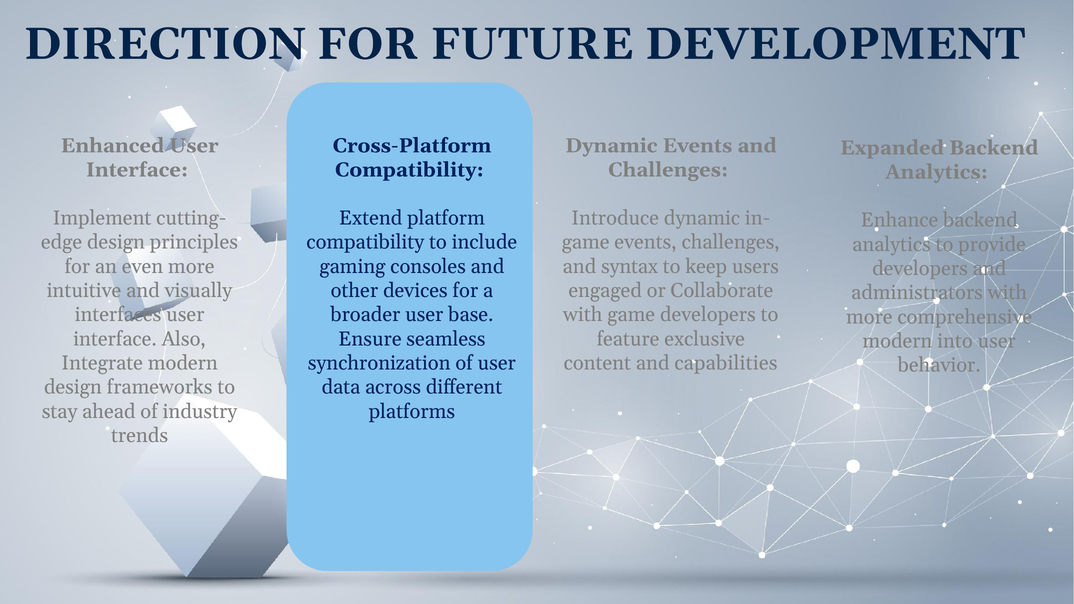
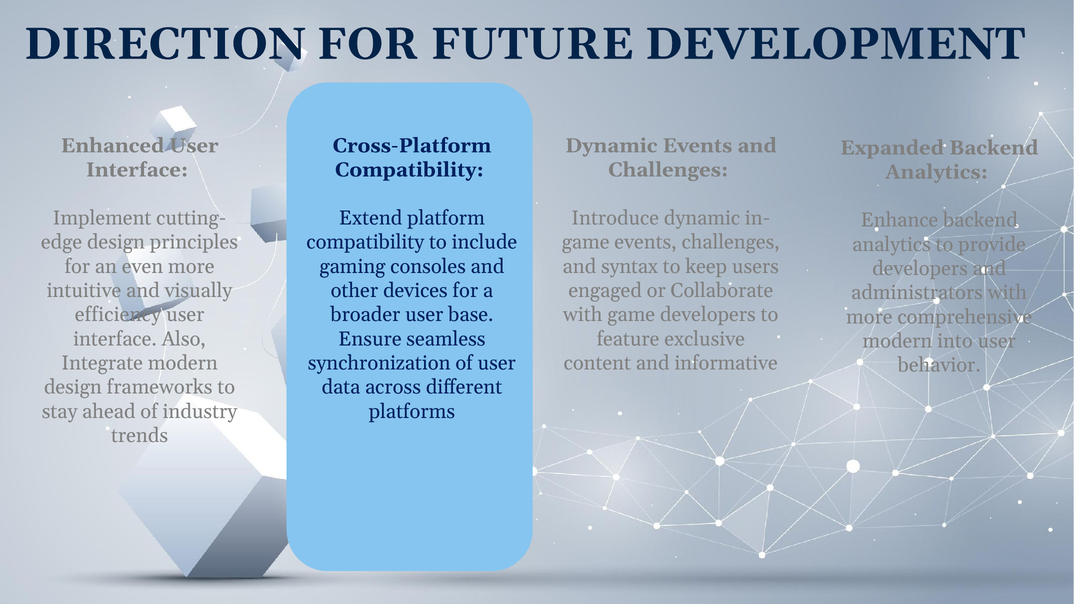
interfaces: interfaces -> efficiency
capabilities: capabilities -> informative
